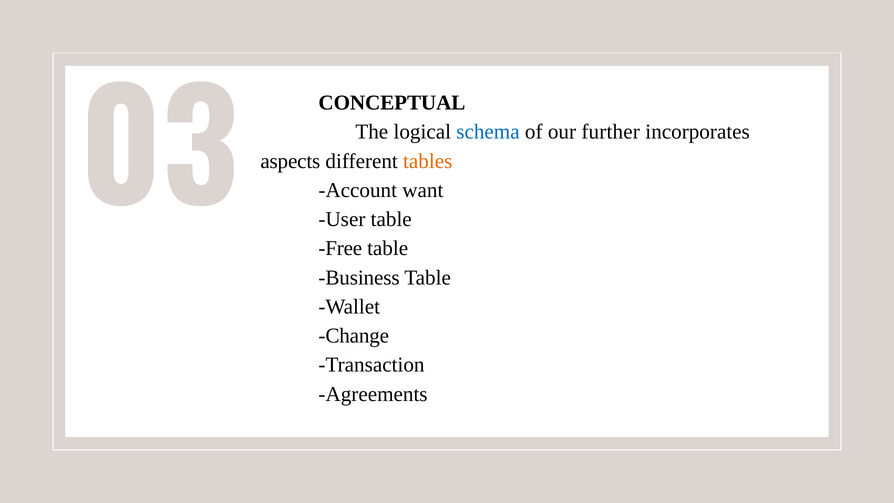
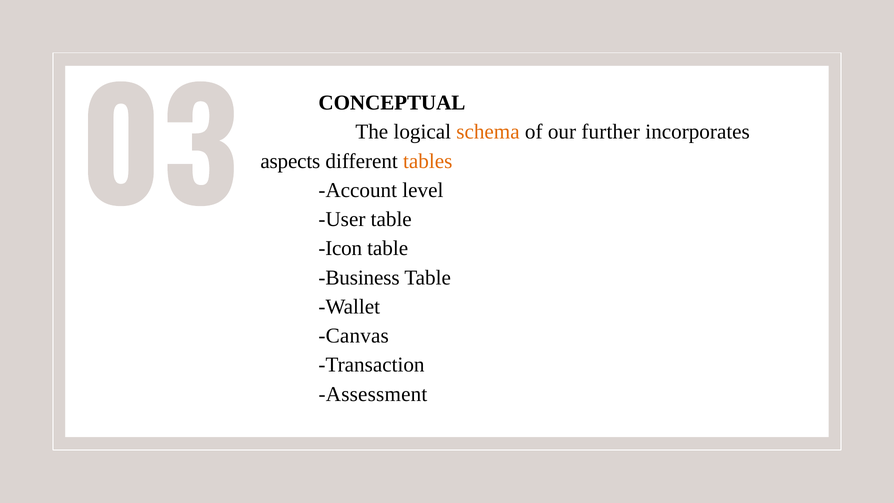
schema colour: blue -> orange
want: want -> level
Free: Free -> Icon
Change: Change -> Canvas
Agreements: Agreements -> Assessment
